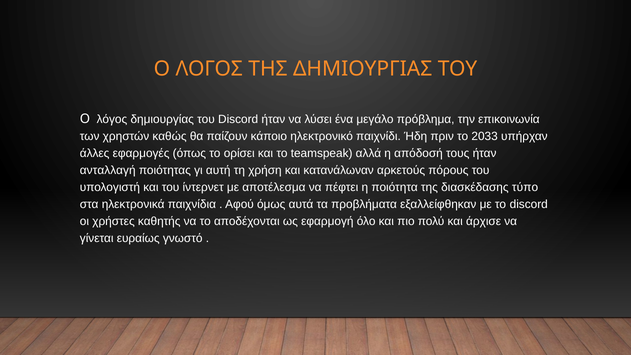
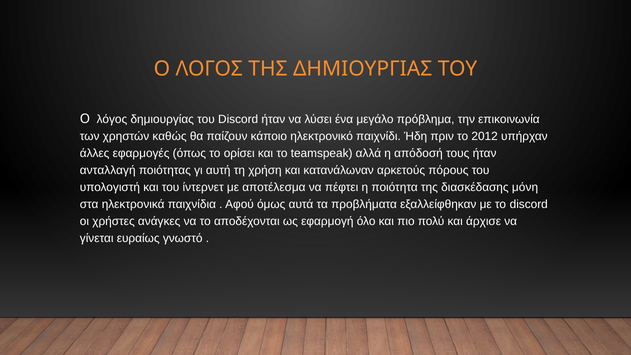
2033: 2033 -> 2012
τύπο: τύπο -> μόνη
καθητής: καθητής -> ανάγκες
